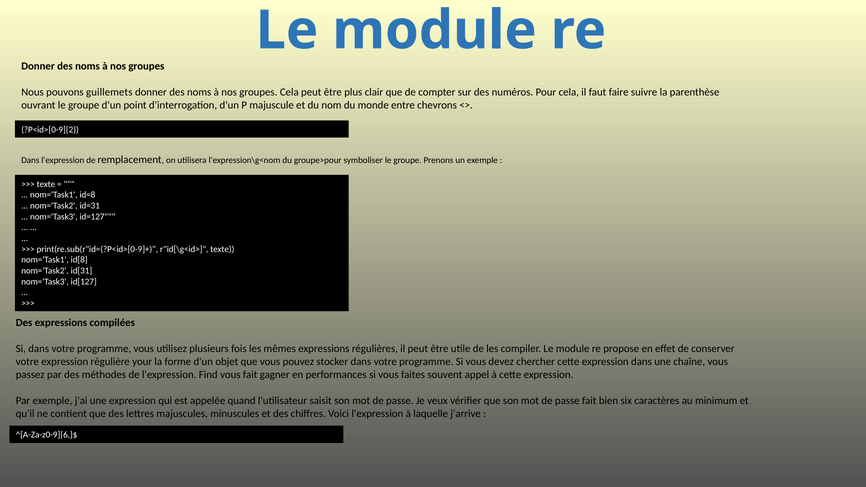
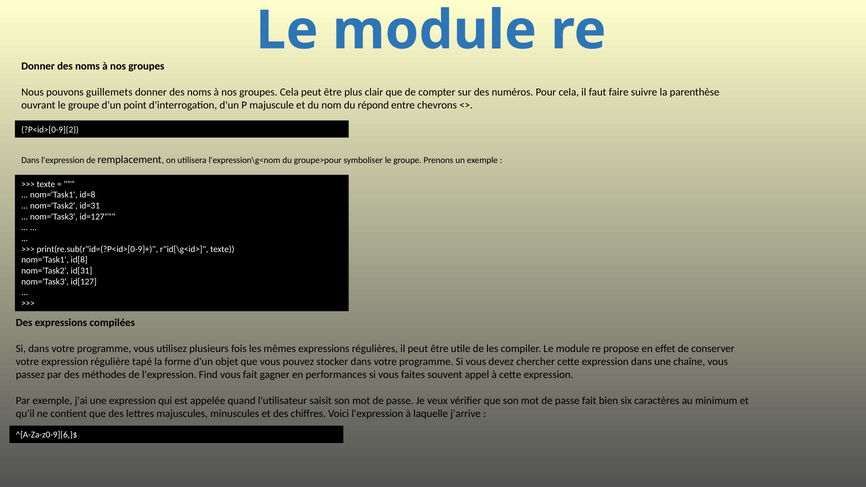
monde: monde -> répond
your: your -> tapé
